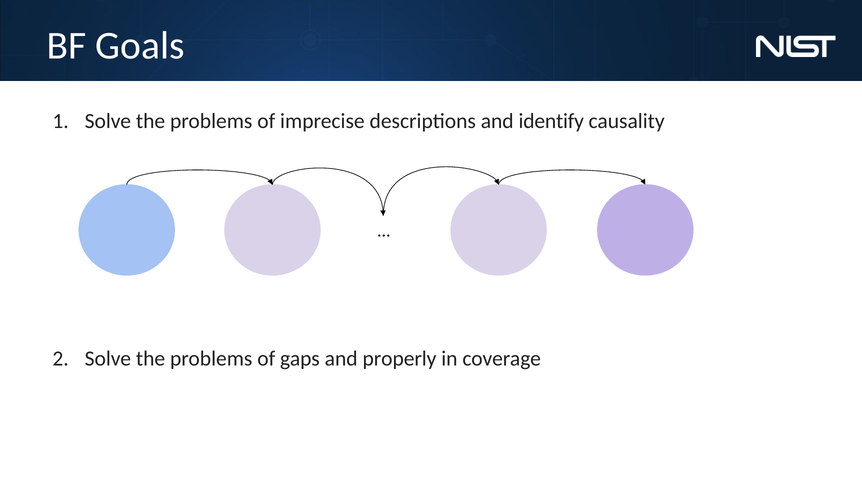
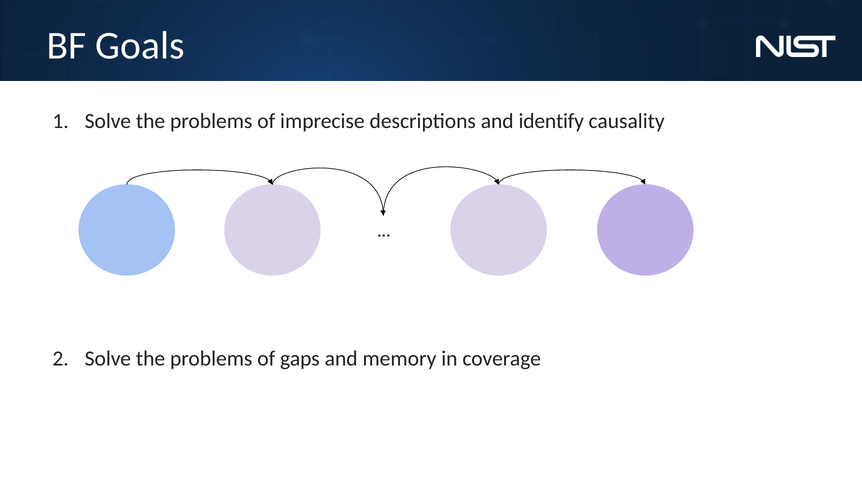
properly: properly -> memory
